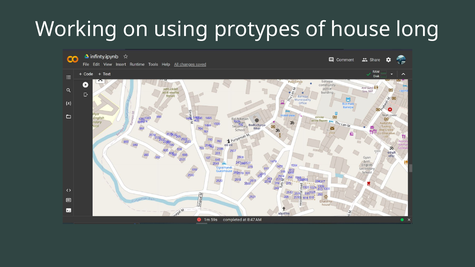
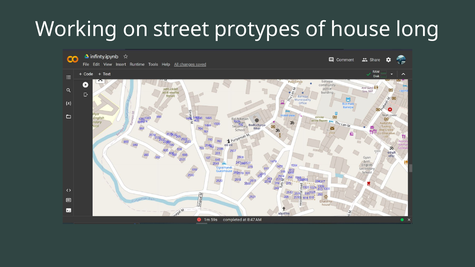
using: using -> street
